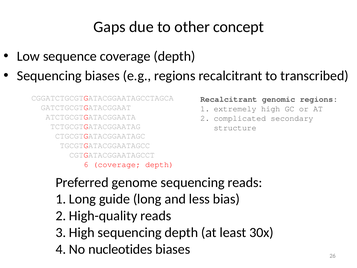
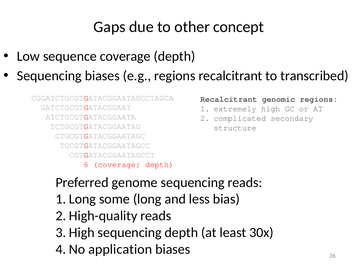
guide: guide -> some
nucleotides: nucleotides -> application
